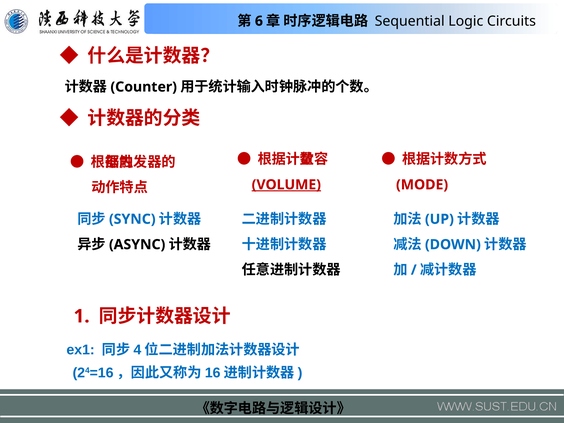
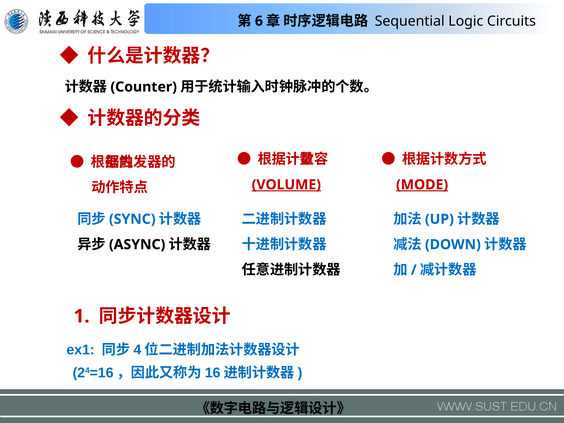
MODE underline: none -> present
